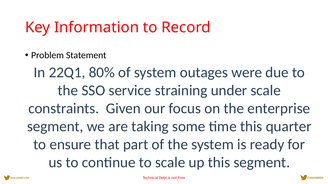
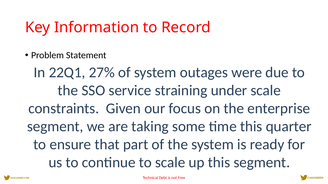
80%: 80% -> 27%
